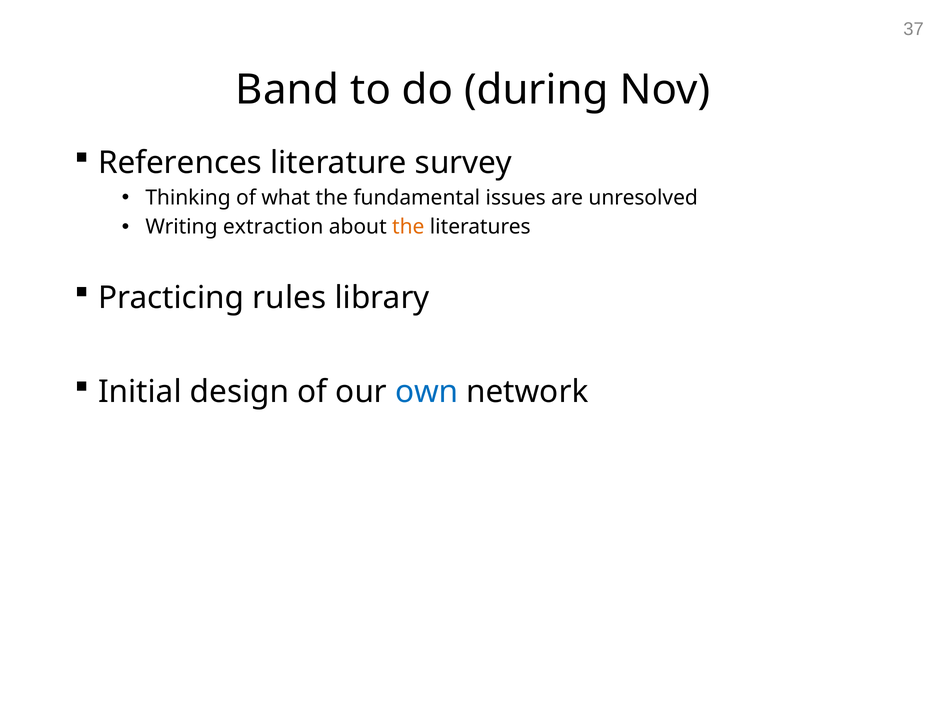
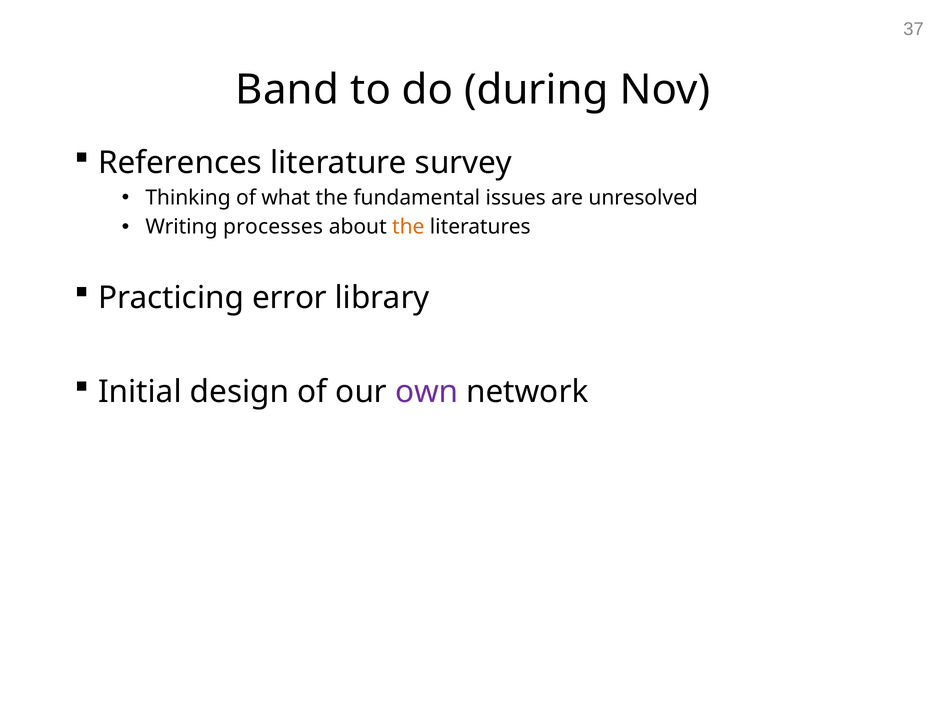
extraction: extraction -> processes
rules: rules -> error
own colour: blue -> purple
